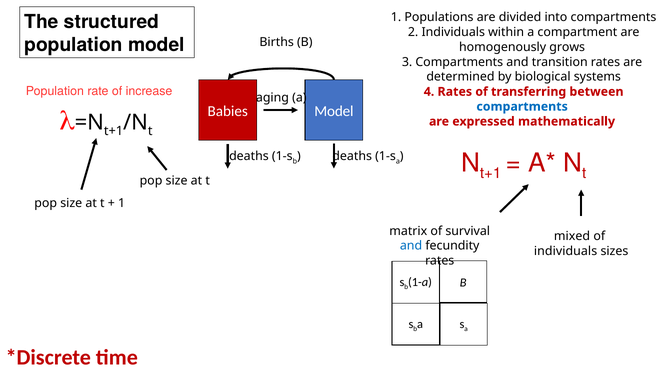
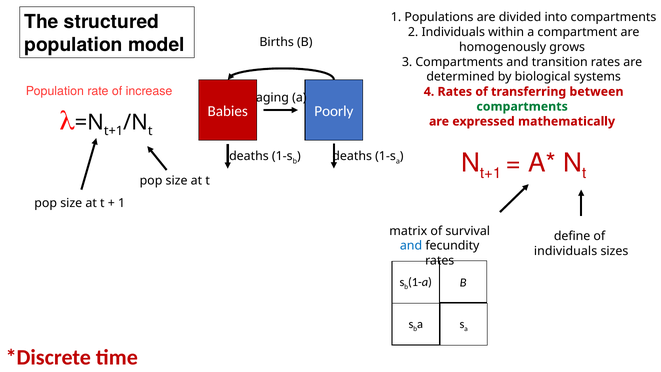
compartments at (522, 106) colour: blue -> green
Babies Model: Model -> Poorly
mixed: mixed -> define
